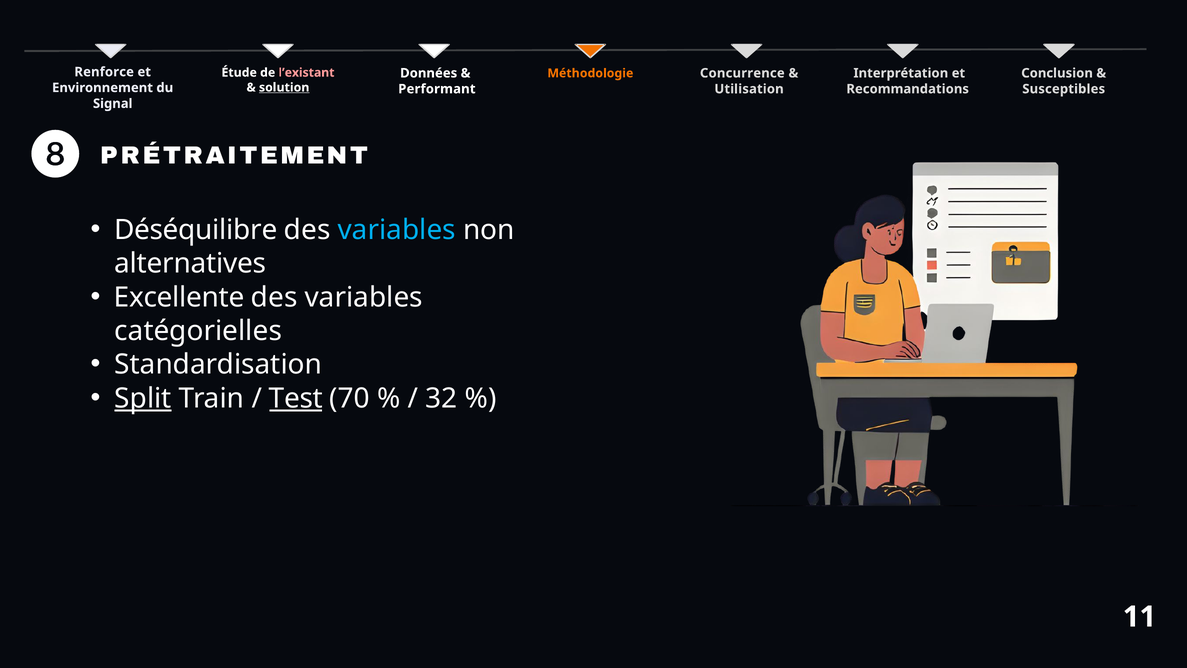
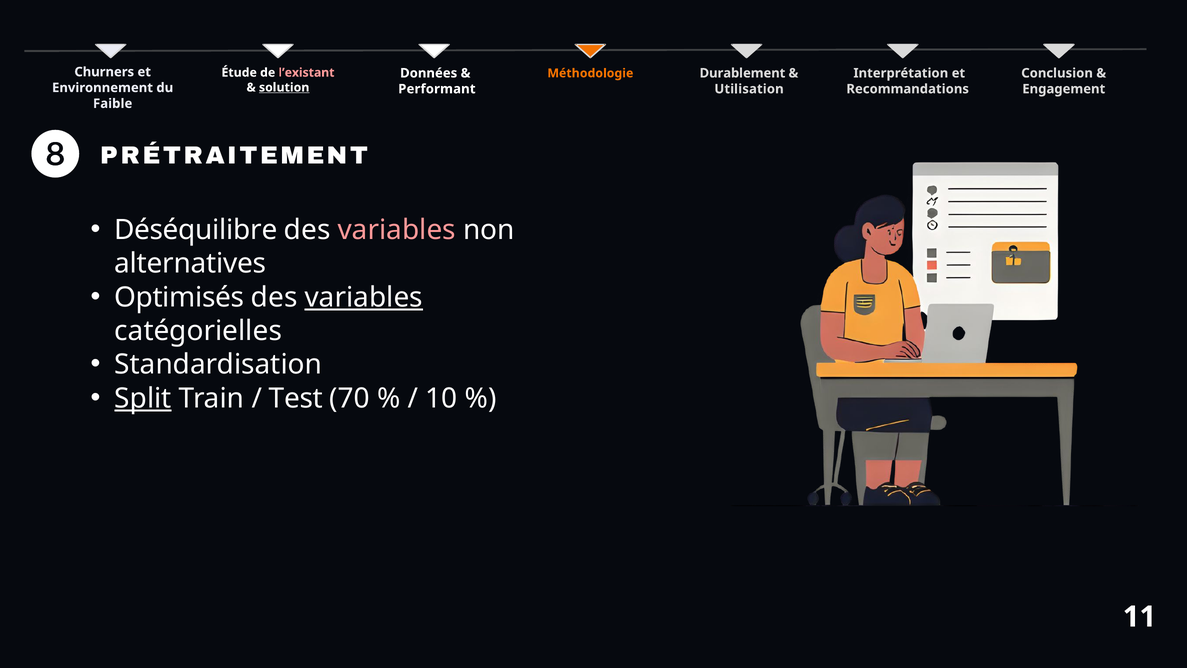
Renforce: Renforce -> Churners
Concurrence: Concurrence -> Durablement
Susceptibles: Susceptibles -> Engagement
Signal: Signal -> Faible
variables at (397, 230) colour: light blue -> pink
Excellente: Excellente -> Optimisés
variables at (364, 297) underline: none -> present
Test underline: present -> none
32: 32 -> 10
